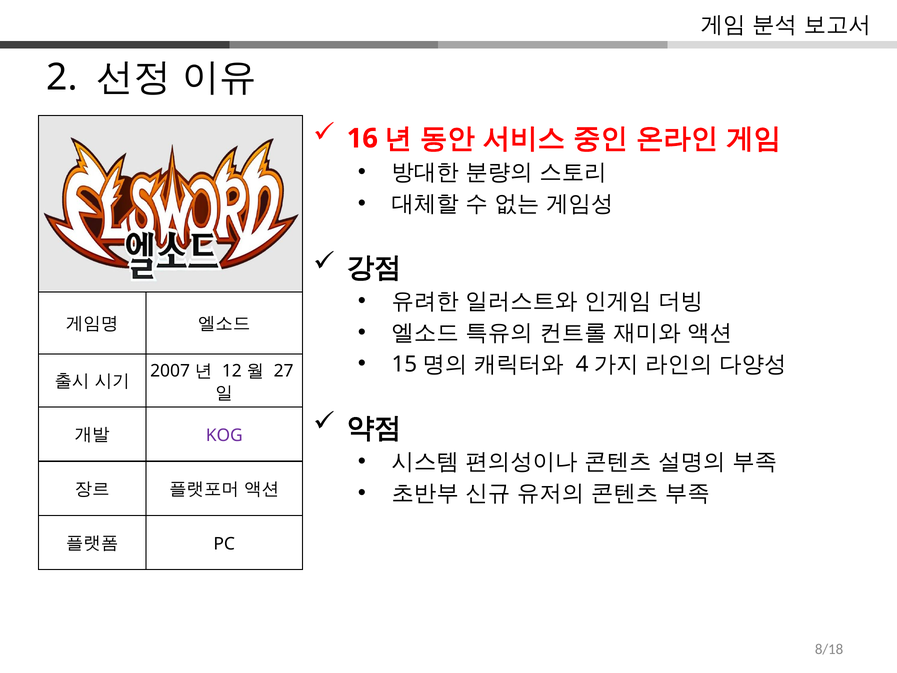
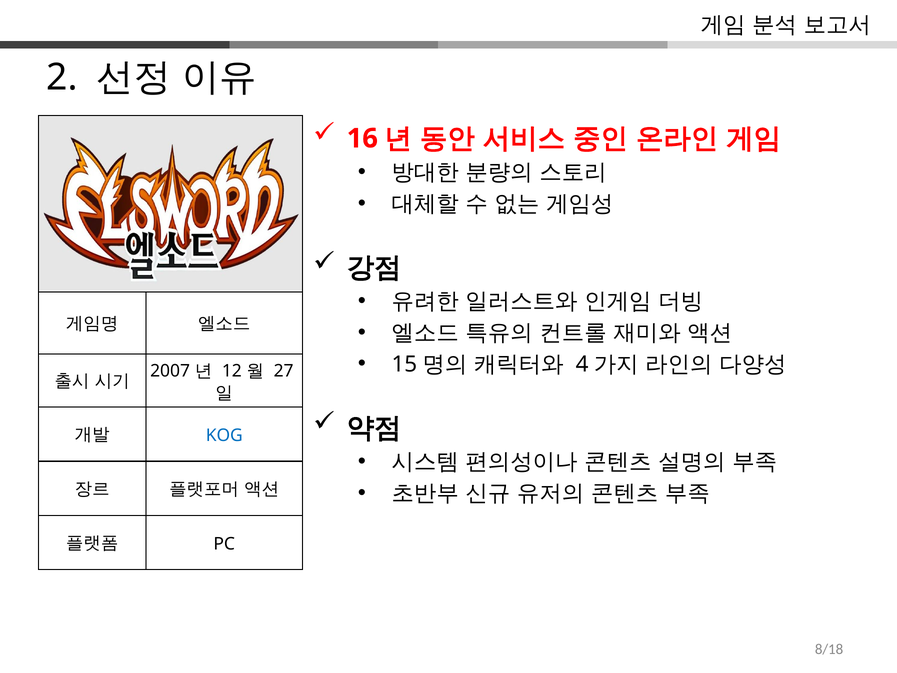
KOG colour: purple -> blue
